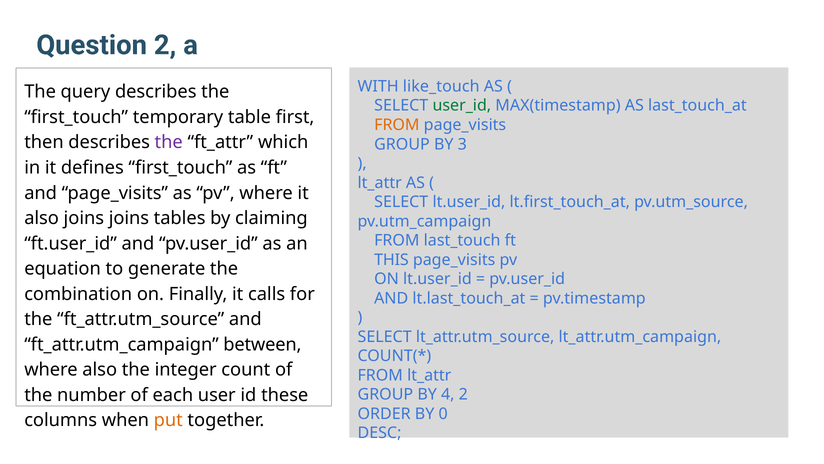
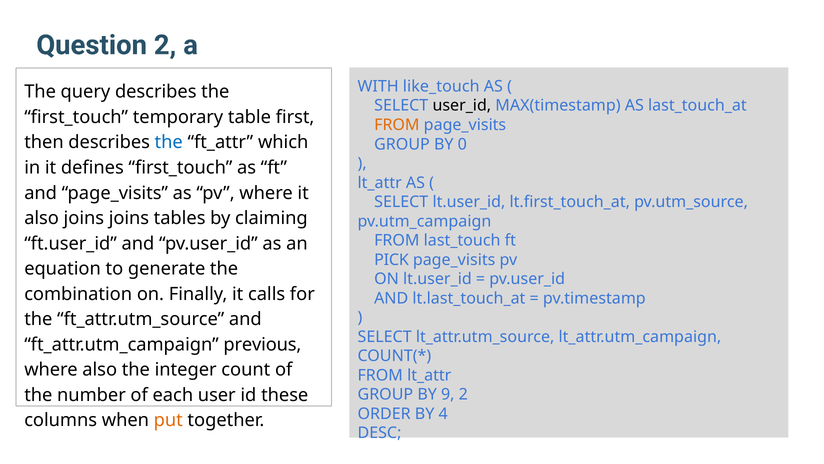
user_id colour: green -> black
the at (169, 142) colour: purple -> blue
3: 3 -> 0
THIS: THIS -> PICK
between: between -> previous
4: 4 -> 9
0: 0 -> 4
